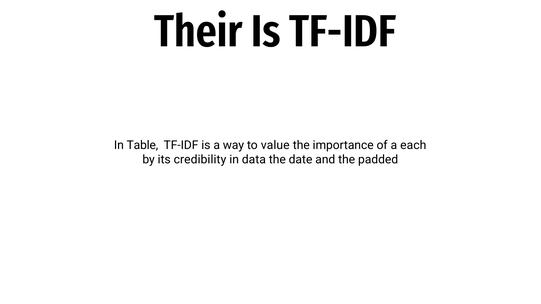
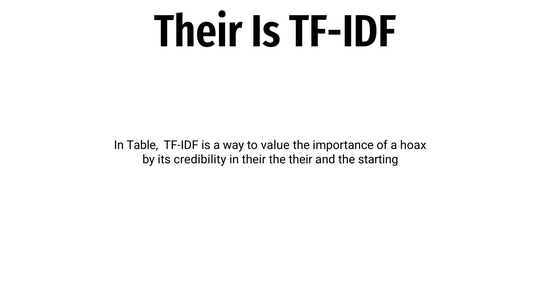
each: each -> hoax
in data: data -> their
the date: date -> their
padded: padded -> starting
